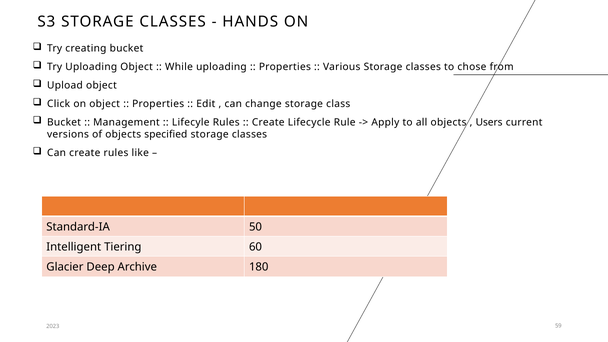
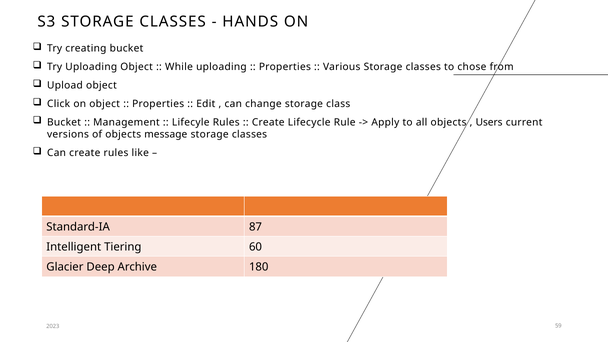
specified: specified -> message
50: 50 -> 87
